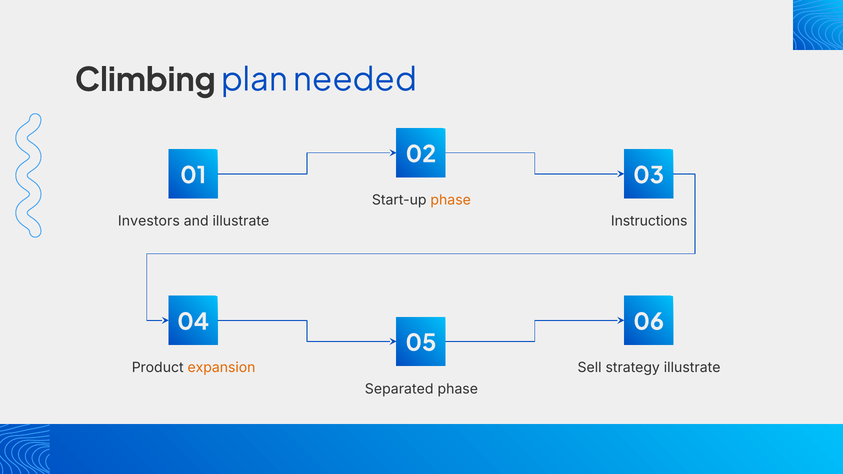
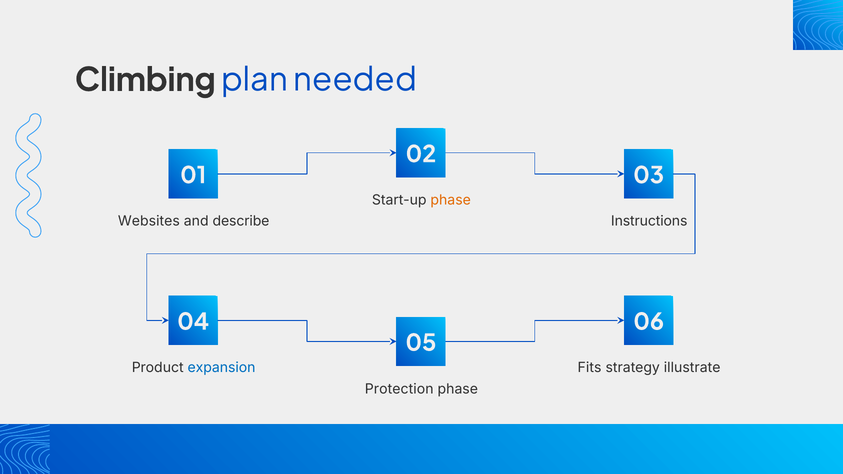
Investors: Investors -> Websites
and illustrate: illustrate -> describe
expansion colour: orange -> blue
Sell: Sell -> Fits
Separated: Separated -> Protection
